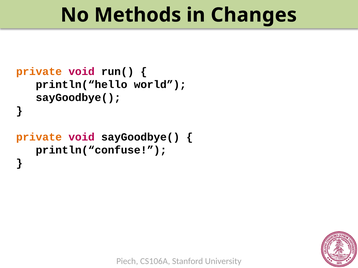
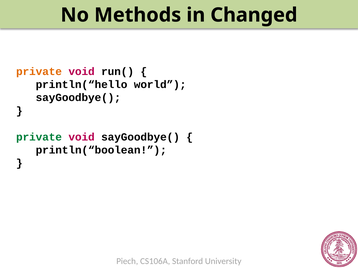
Changes: Changes -> Changed
private at (39, 137) colour: orange -> green
println(“confuse: println(“confuse -> println(“boolean
